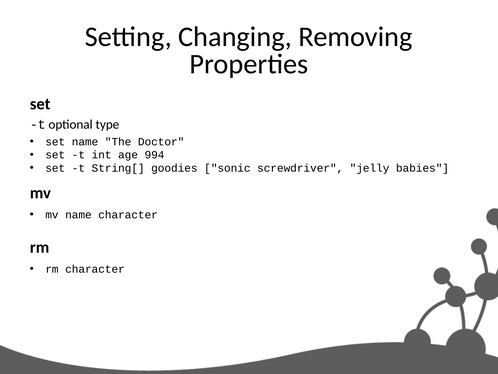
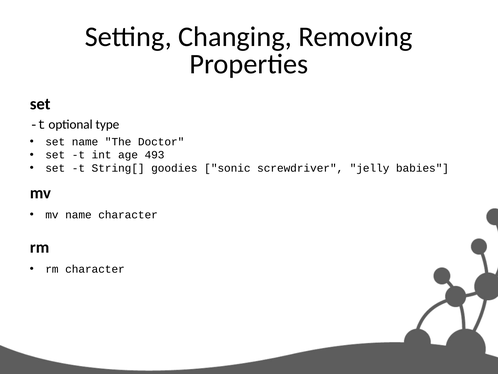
994: 994 -> 493
